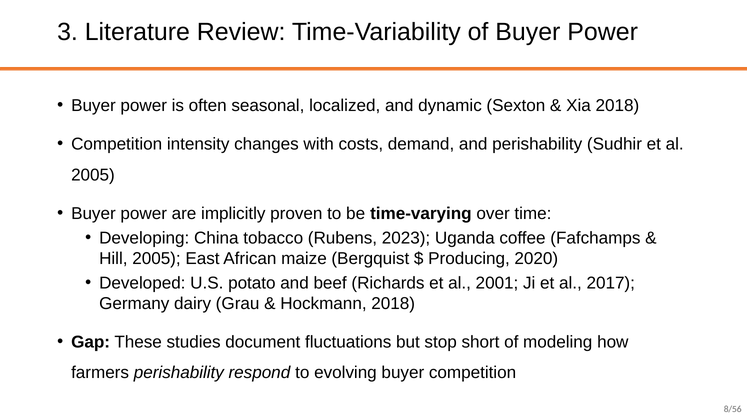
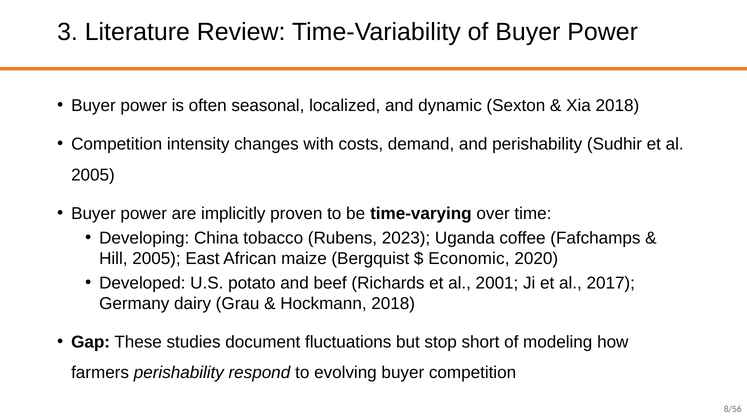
Producing: Producing -> Economic
